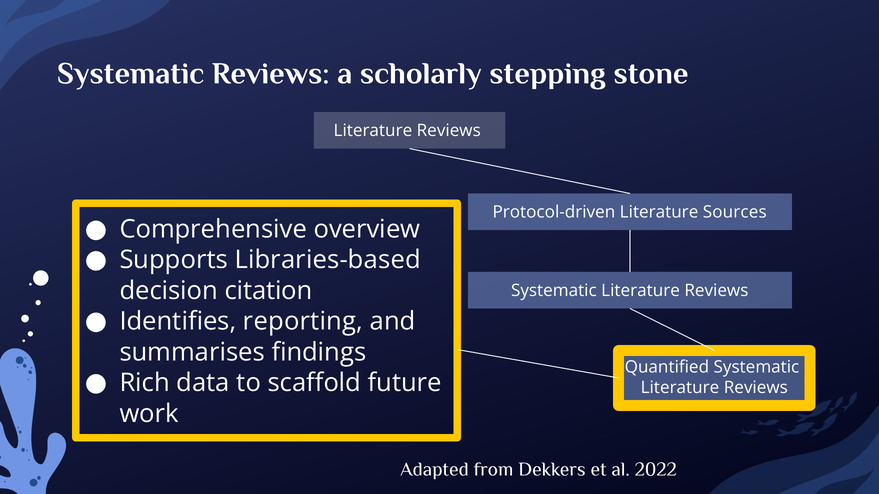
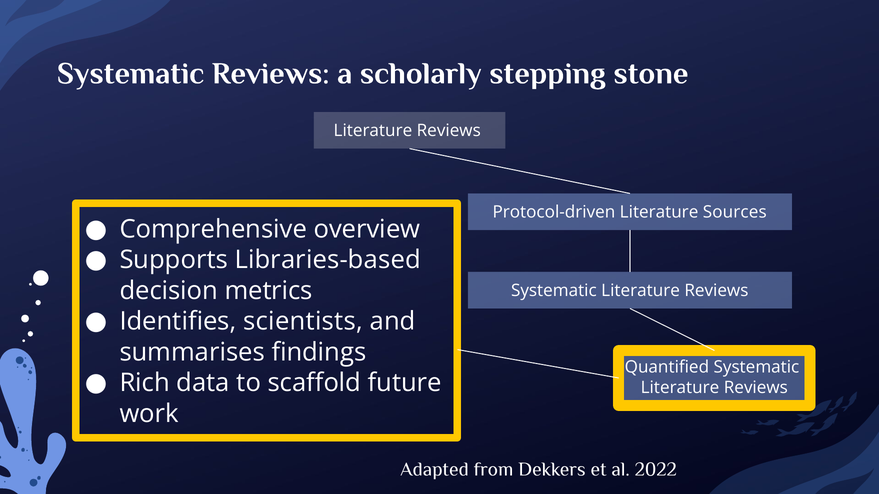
citation: citation -> metrics
reporting: reporting -> scientists
